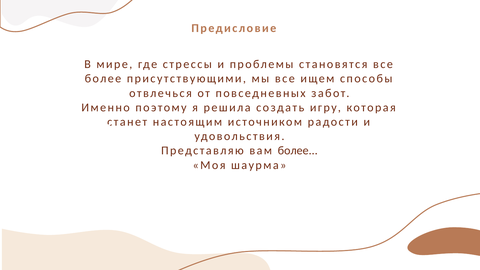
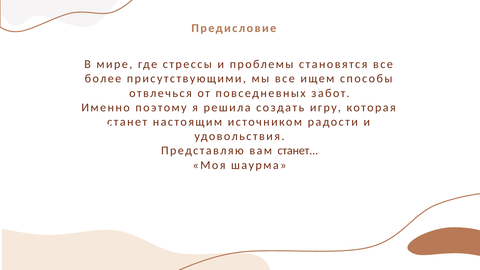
вам более: более -> станет
